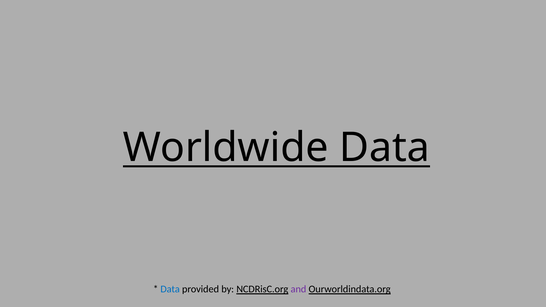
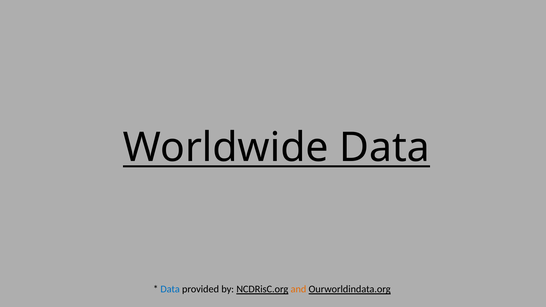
and colour: purple -> orange
